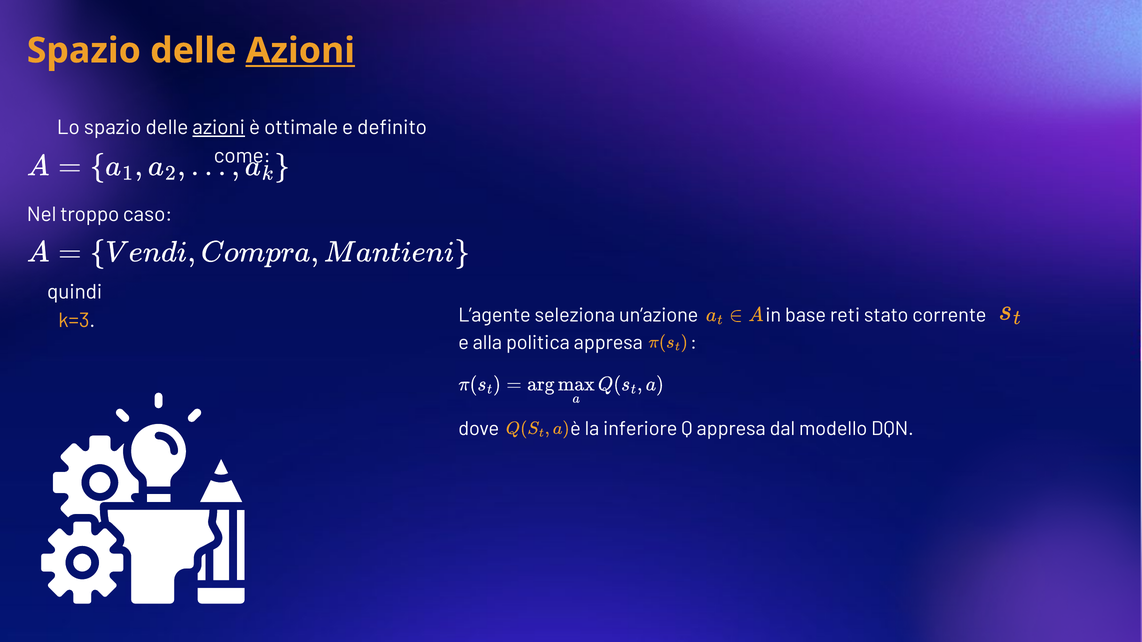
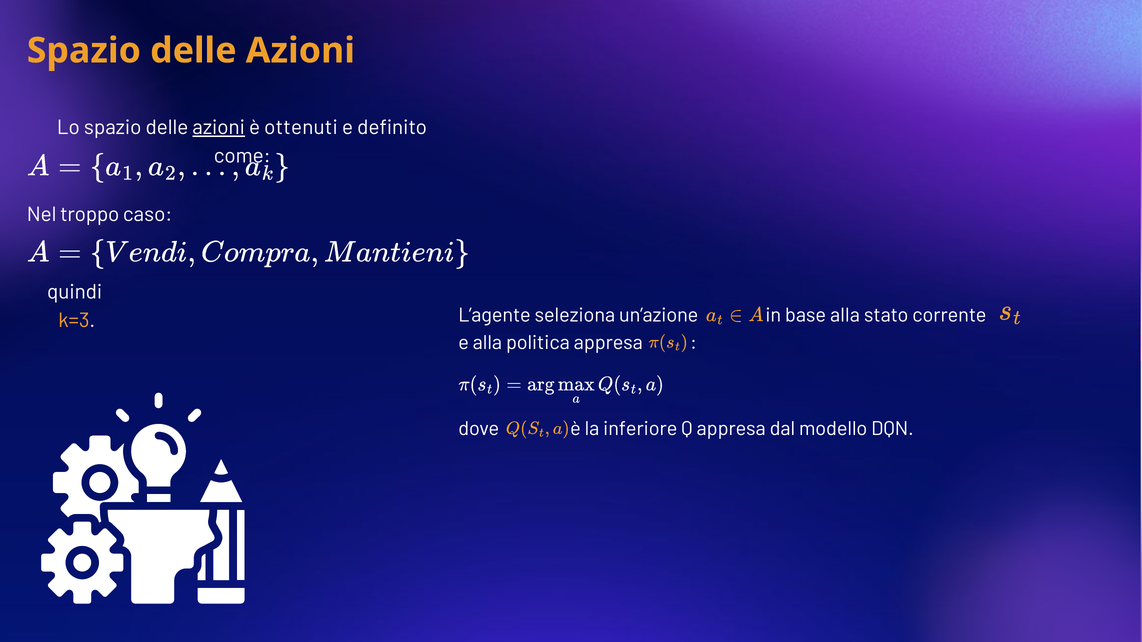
Azioni at (300, 51) underline: present -> none
ottimale: ottimale -> ottenuti
base reti: reti -> alla
